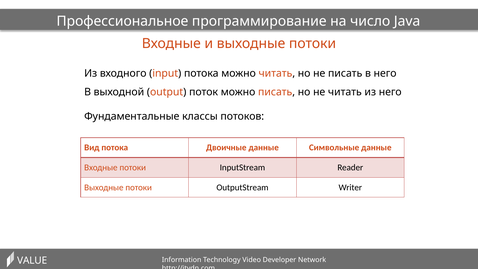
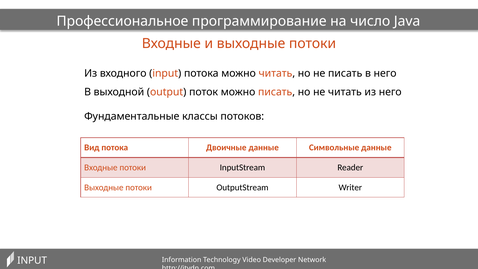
VALUE at (32, 261): VALUE -> INPUT
